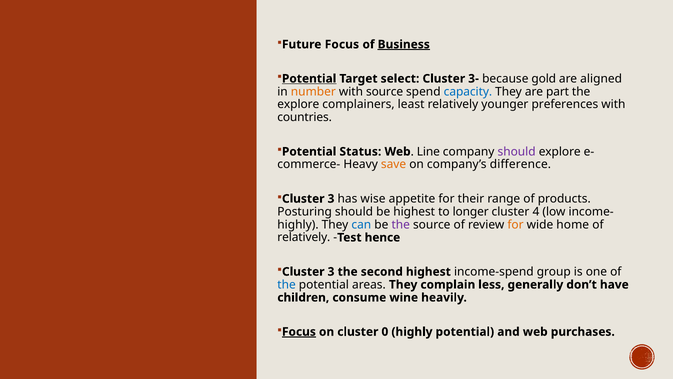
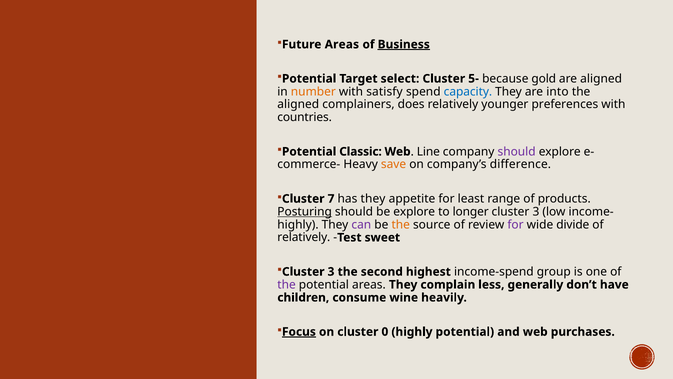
Future Focus: Focus -> Areas
Potential at (309, 79) underline: present -> none
3-: 3- -> 5-
with source: source -> satisfy
part: part -> into
explore at (298, 104): explore -> aligned
least: least -> does
Status: Status -> Classic
3 at (331, 199): 3 -> 7
has wise: wise -> they
their: their -> least
Posturing underline: none -> present
be highest: highest -> explore
4 at (536, 211): 4 -> 3
can colour: blue -> purple
the at (401, 224) colour: purple -> orange
for at (515, 224) colour: orange -> purple
home: home -> divide
hence: hence -> sweet
the at (287, 284) colour: blue -> purple
